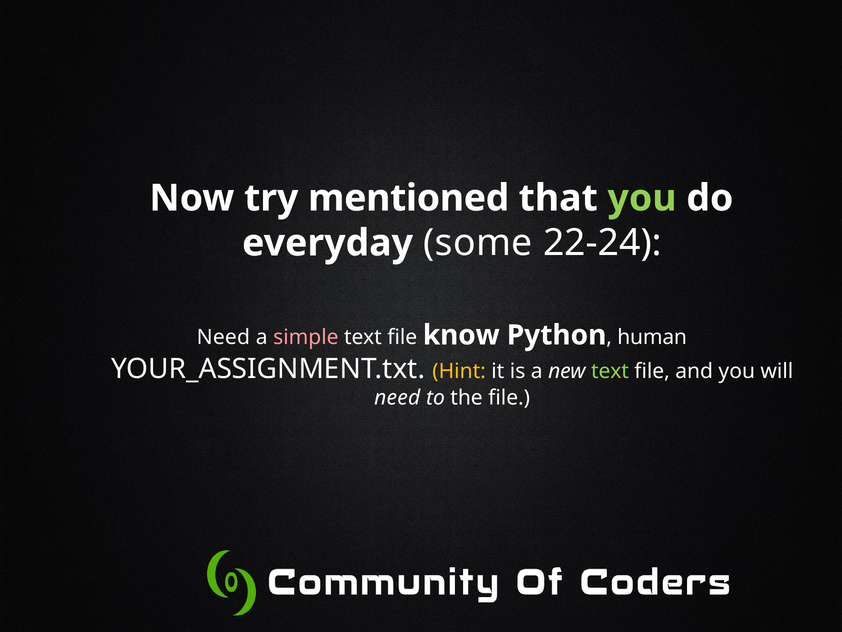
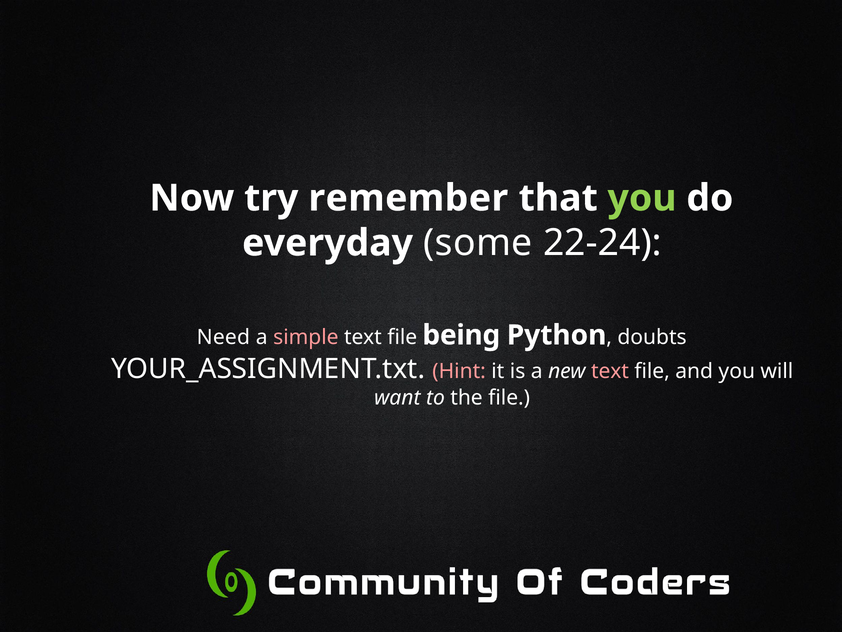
mentioned: mentioned -> remember
know: know -> being
human: human -> doubts
Hint colour: yellow -> pink
text at (610, 371) colour: light green -> pink
need at (397, 398): need -> want
